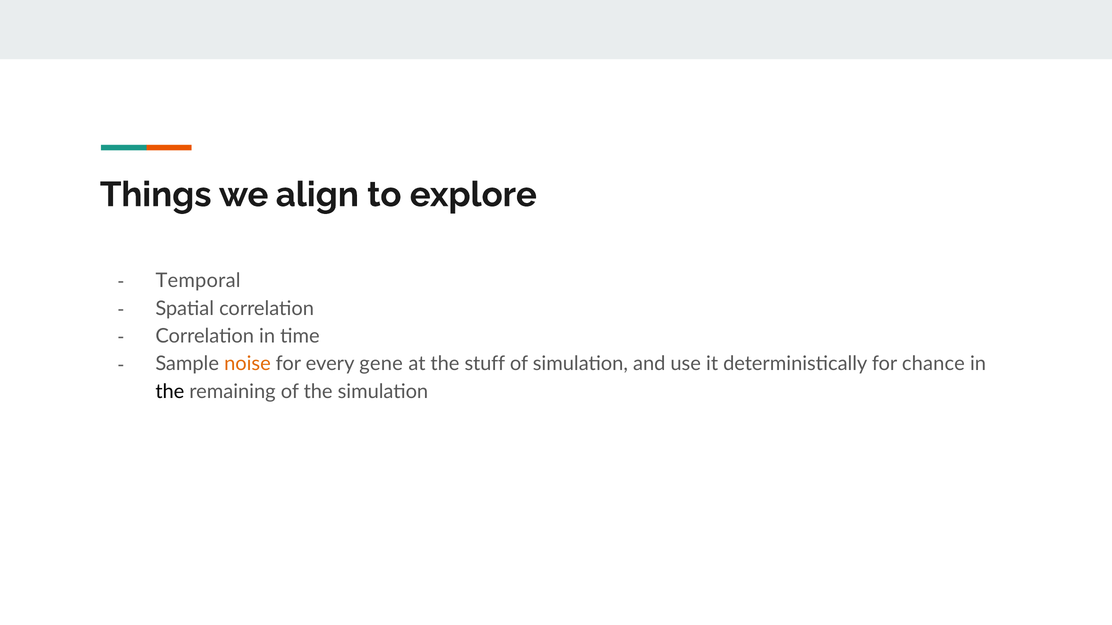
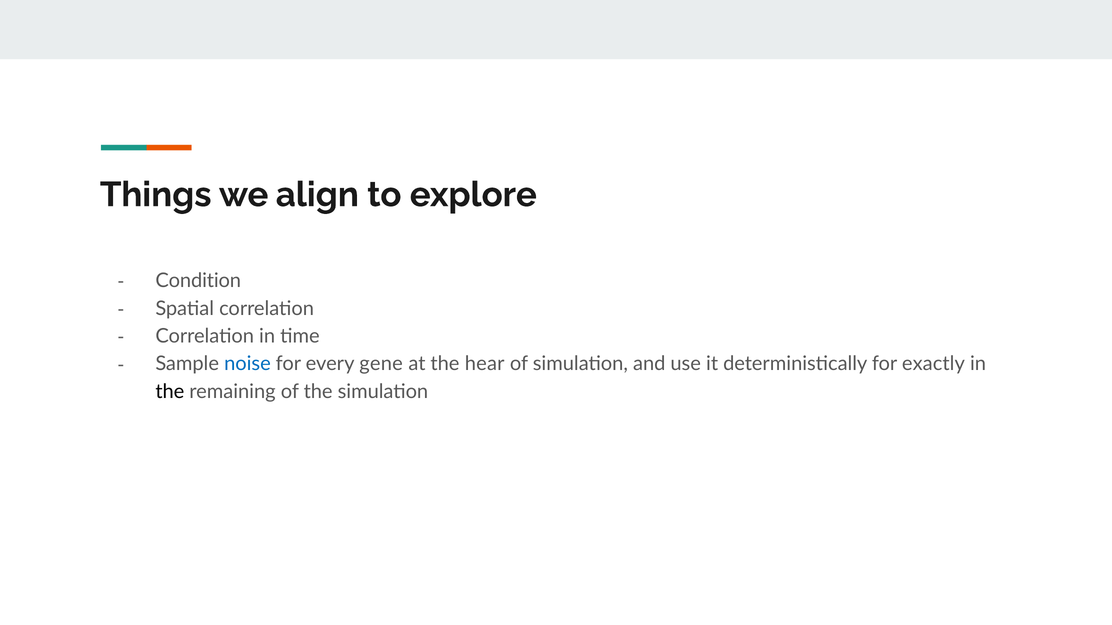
Temporal: Temporal -> Condition
noise colour: orange -> blue
stuff: stuff -> hear
chance: chance -> exactly
